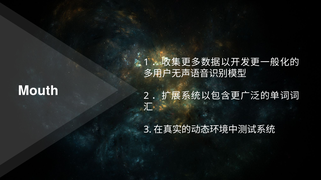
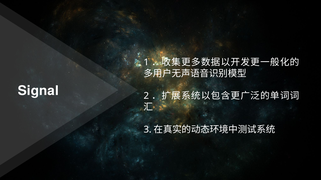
Mouth: Mouth -> Signal
